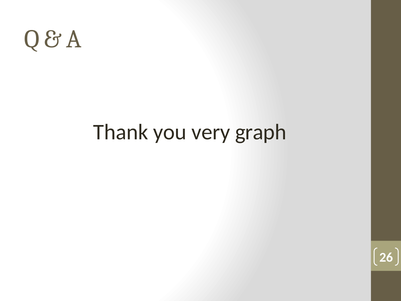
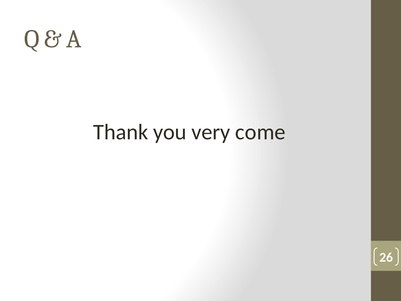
graph: graph -> come
